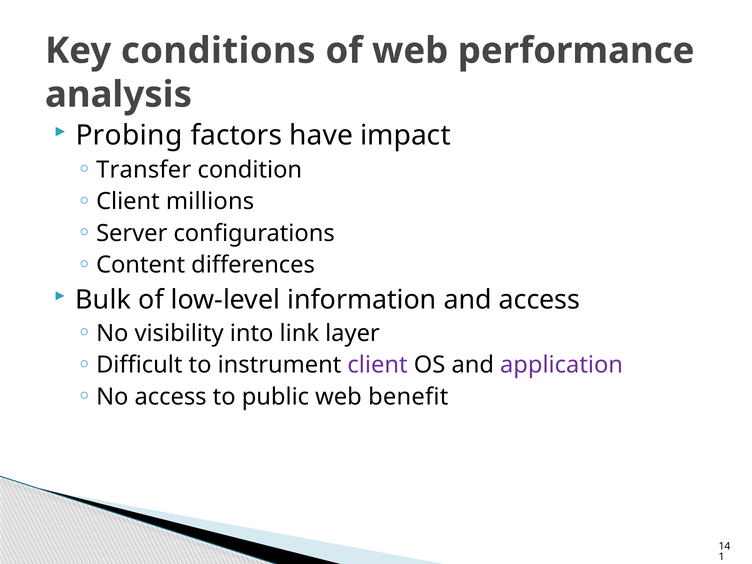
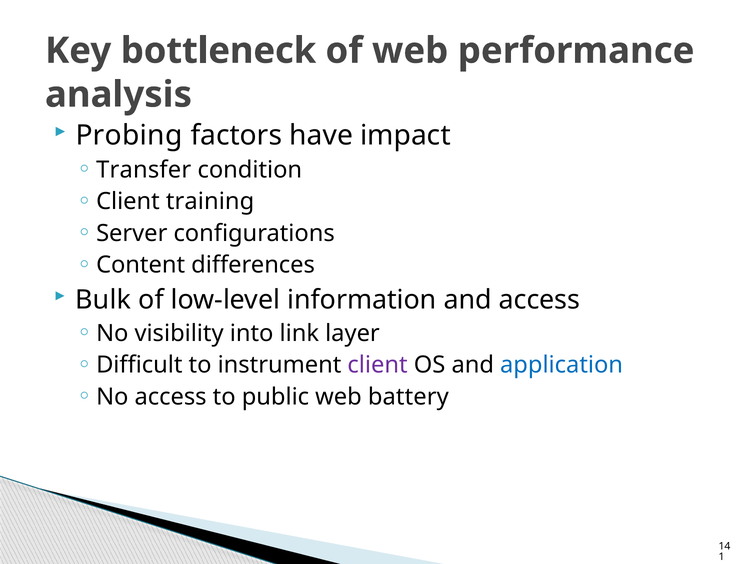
conditions: conditions -> bottleneck
millions: millions -> training
application colour: purple -> blue
benefit: benefit -> battery
